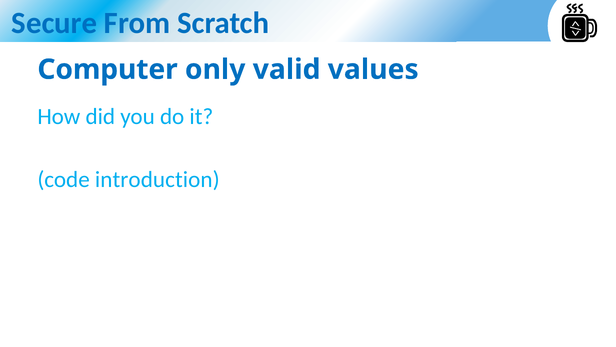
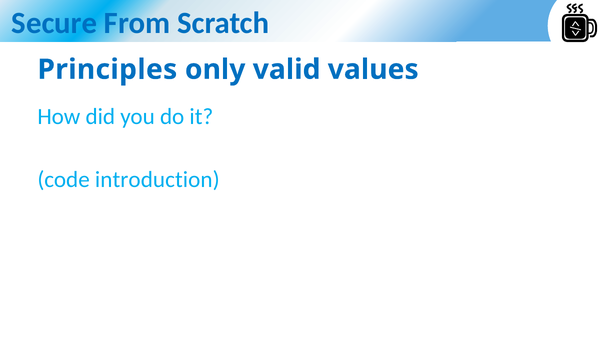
Computer: Computer -> Principles
